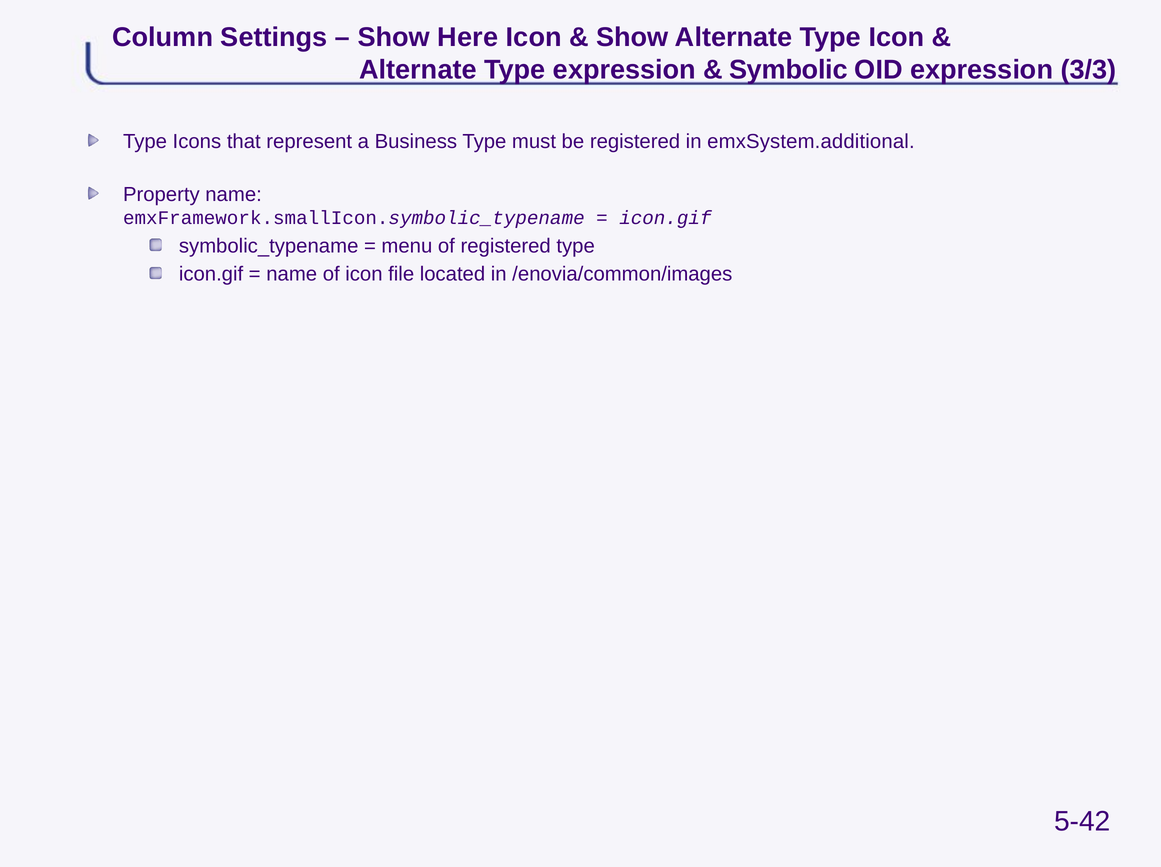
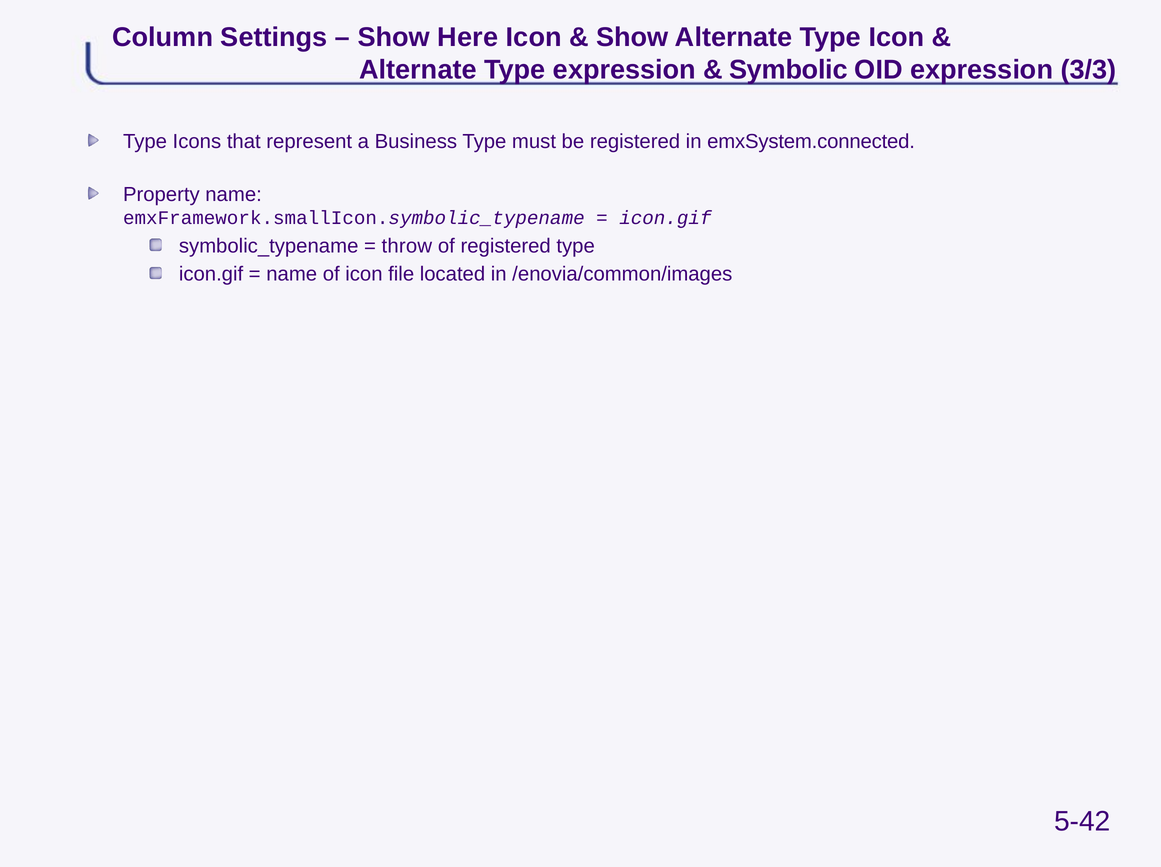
emxSystem.additional: emxSystem.additional -> emxSystem.connected
menu: menu -> throw
